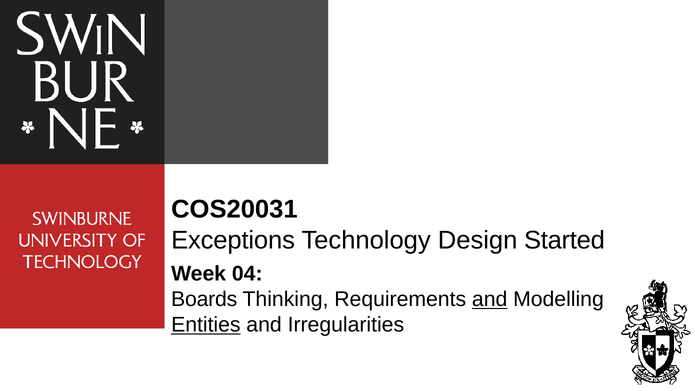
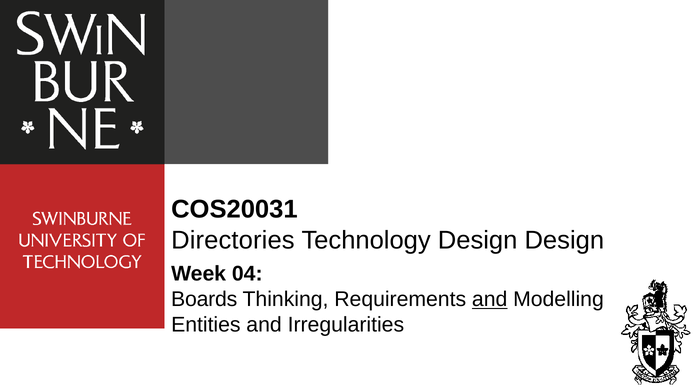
Exceptions: Exceptions -> Directories
Design Started: Started -> Design
Entities underline: present -> none
